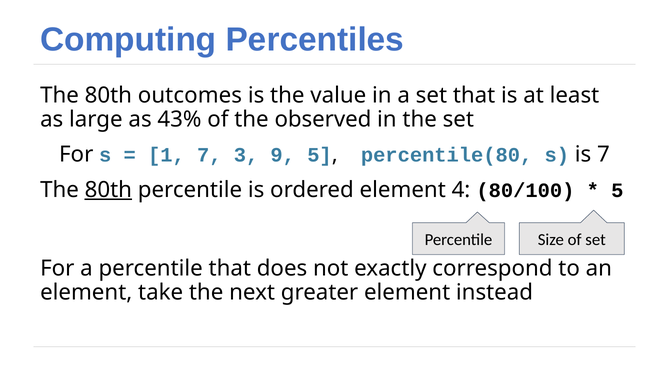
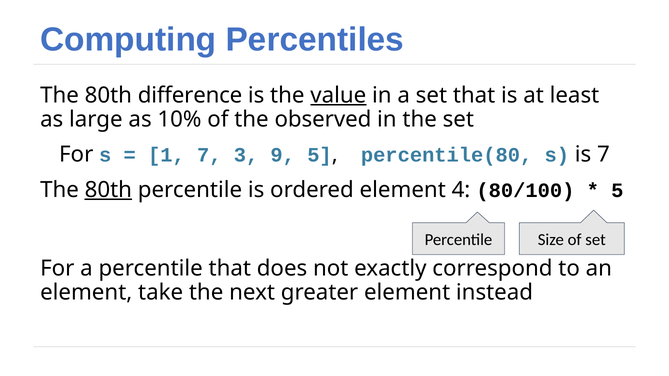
outcomes: outcomes -> difference
value underline: none -> present
43%: 43% -> 10%
